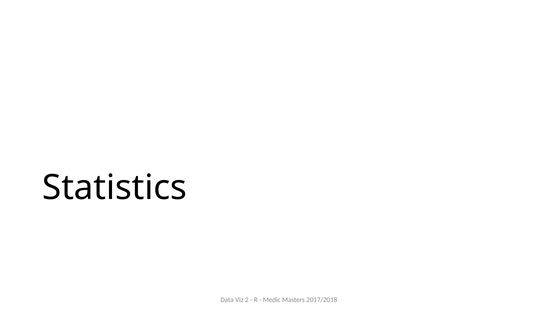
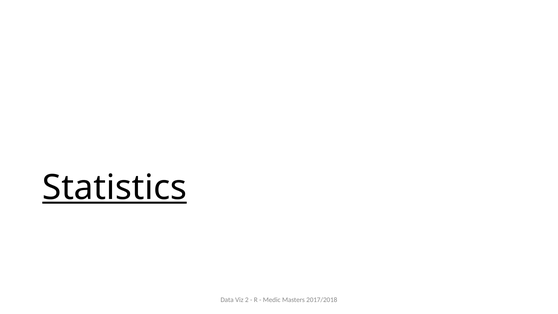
Statistics underline: none -> present
